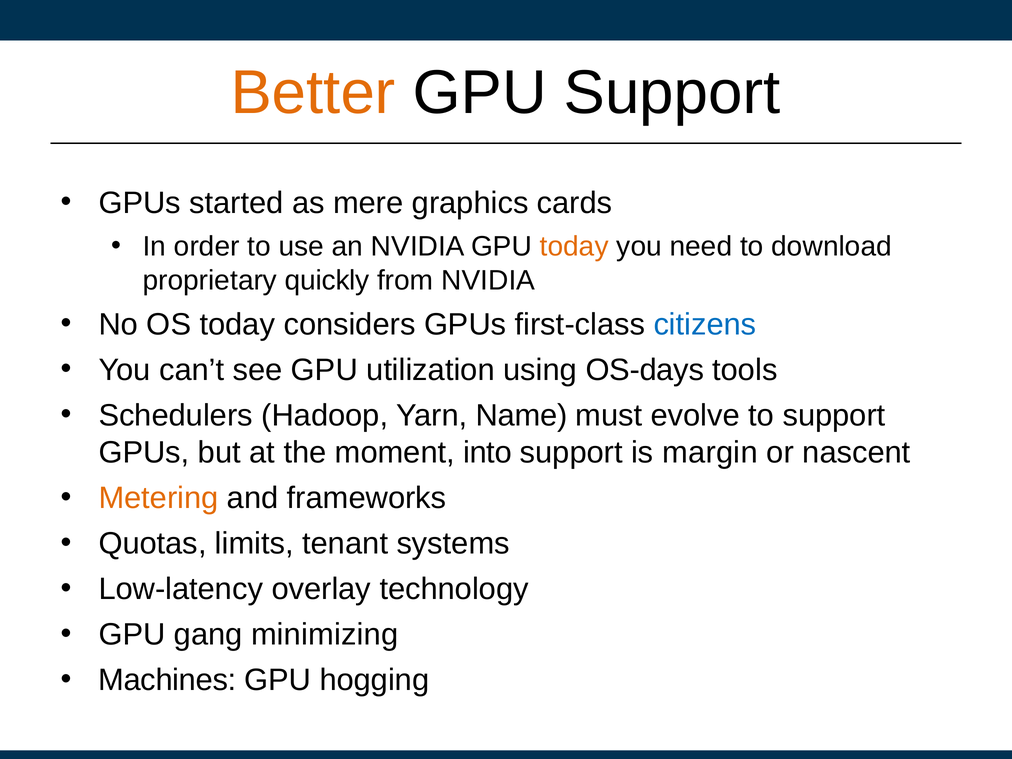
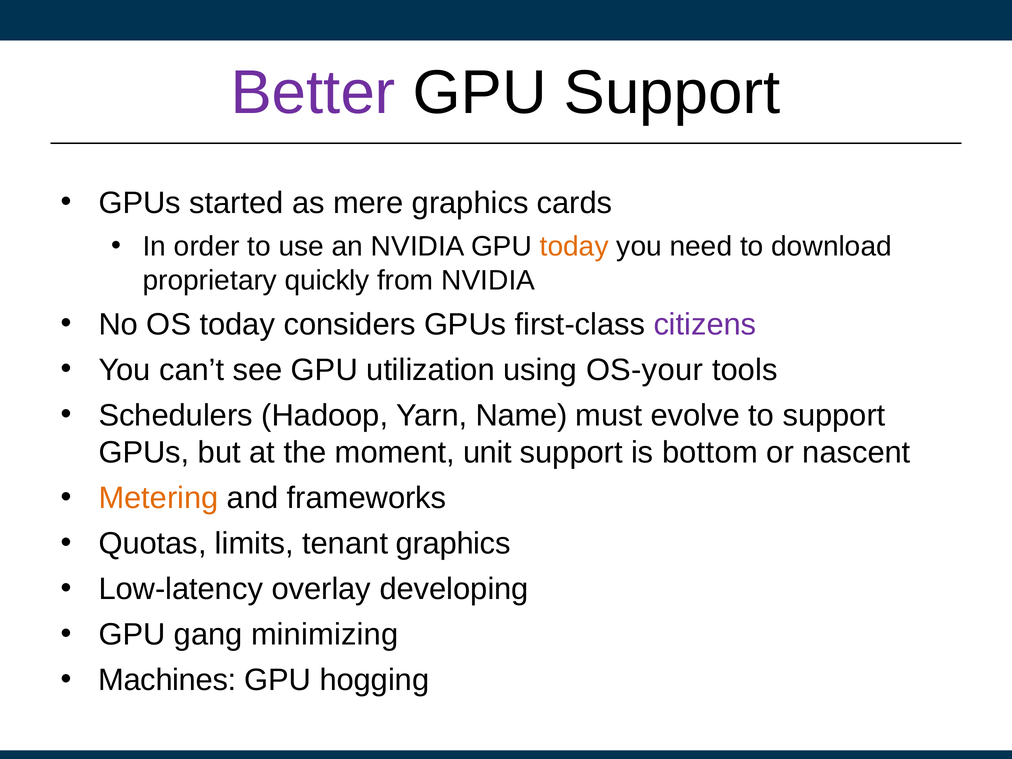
Better colour: orange -> purple
citizens colour: blue -> purple
OS-days: OS-days -> OS-your
into: into -> unit
margin: margin -> bottom
tenant systems: systems -> graphics
technology: technology -> developing
